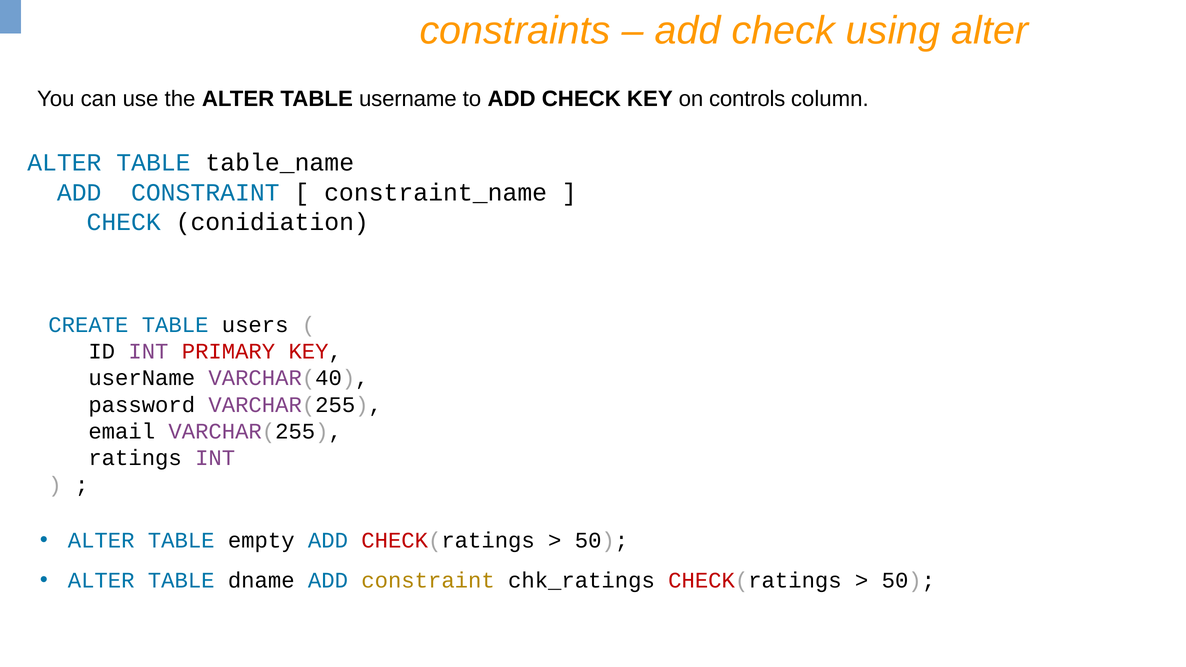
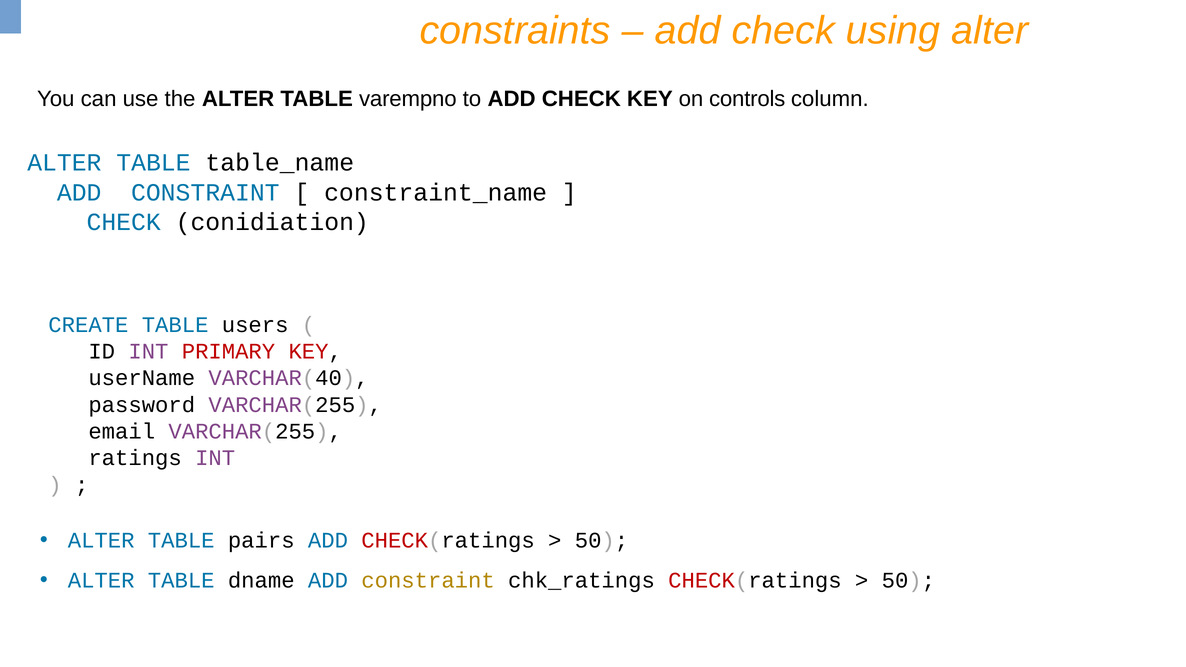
TABLE username: username -> varempno
empty: empty -> pairs
